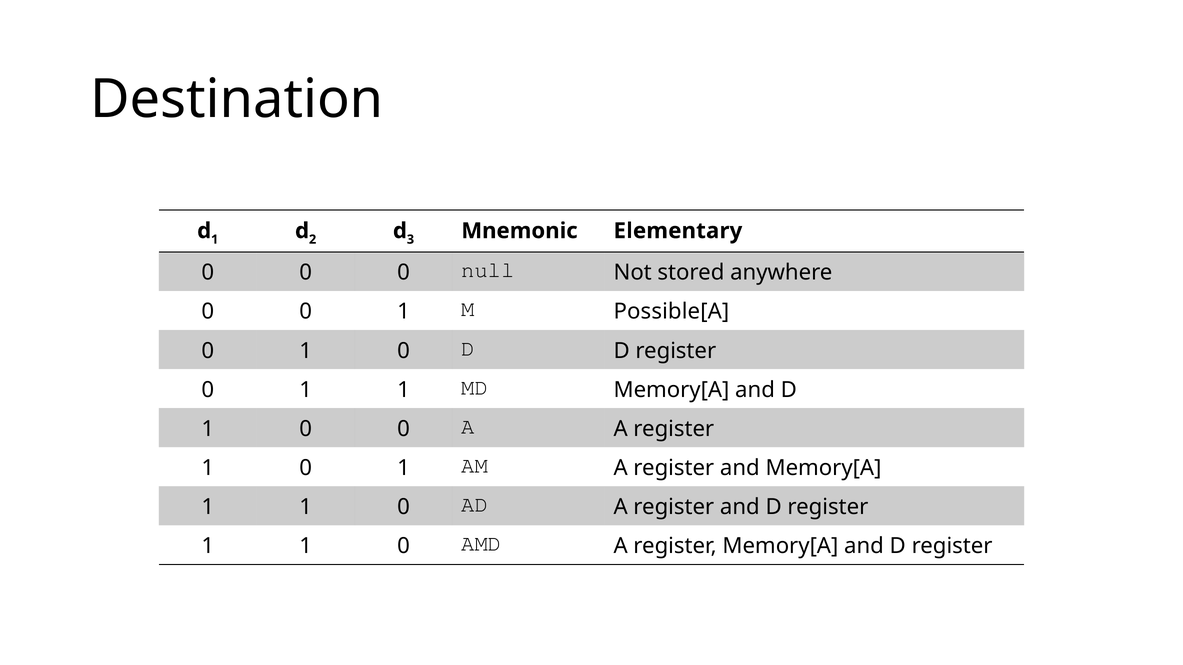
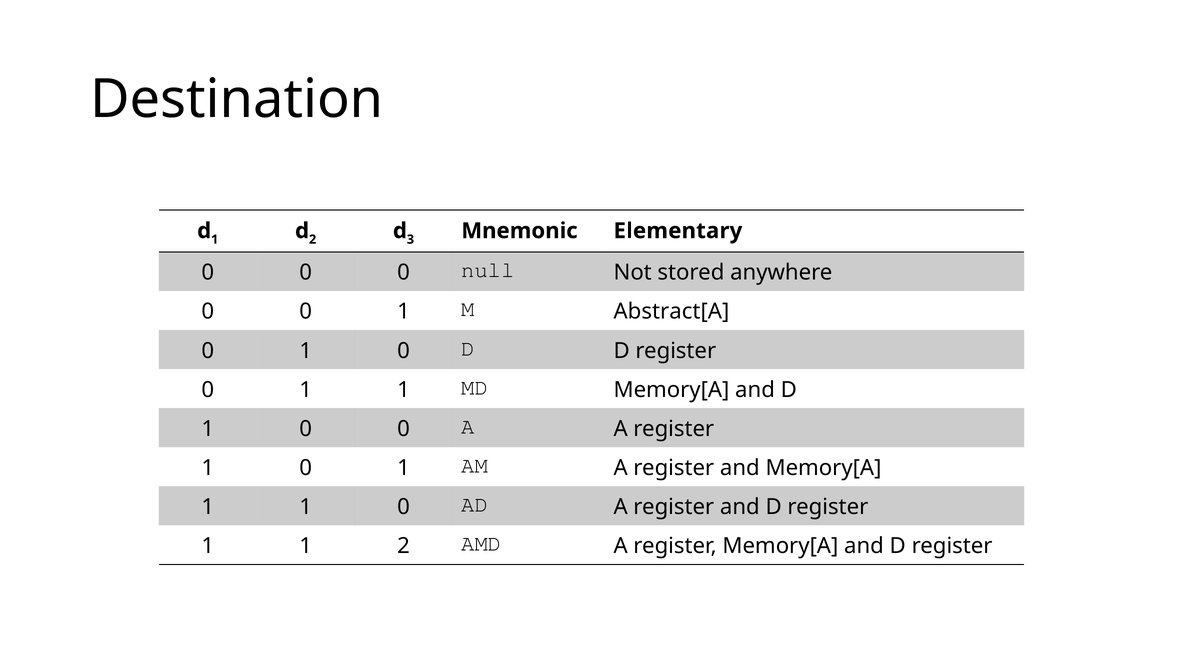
Possible[A: Possible[A -> Abstract[A
0 at (404, 546): 0 -> 2
